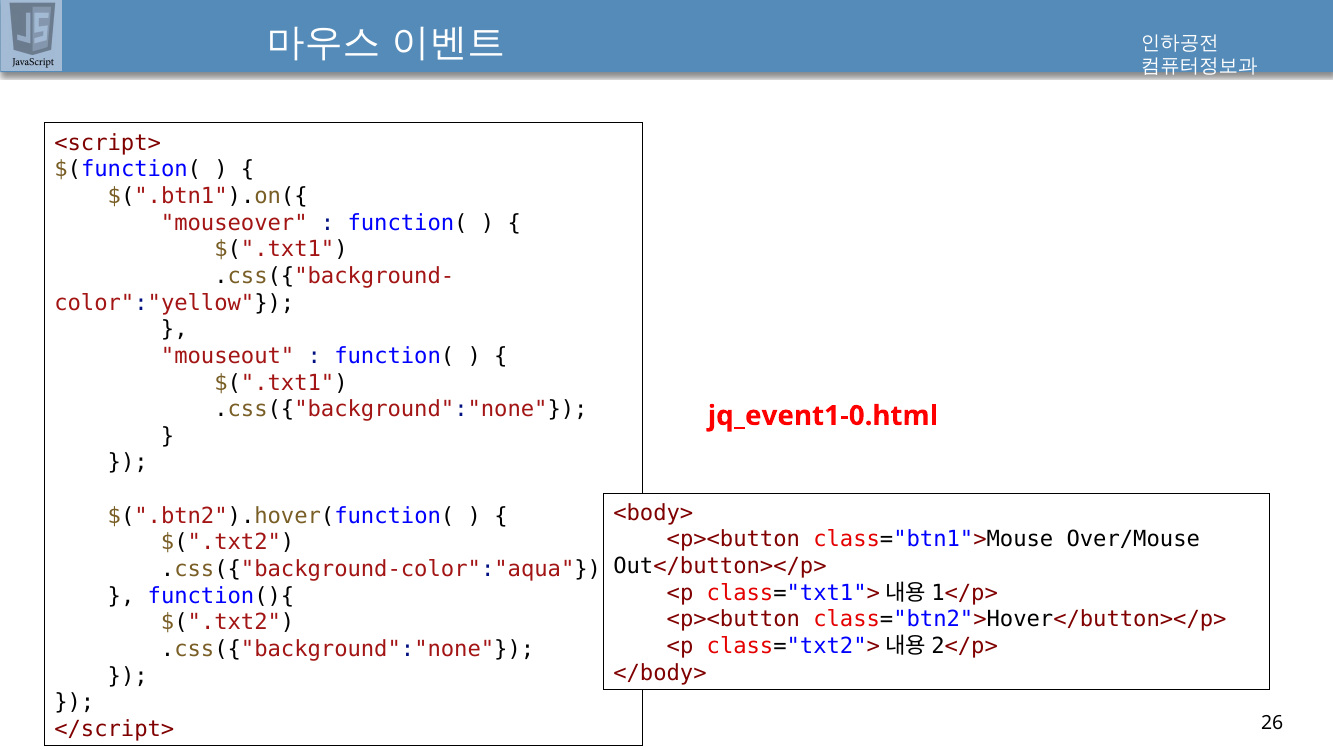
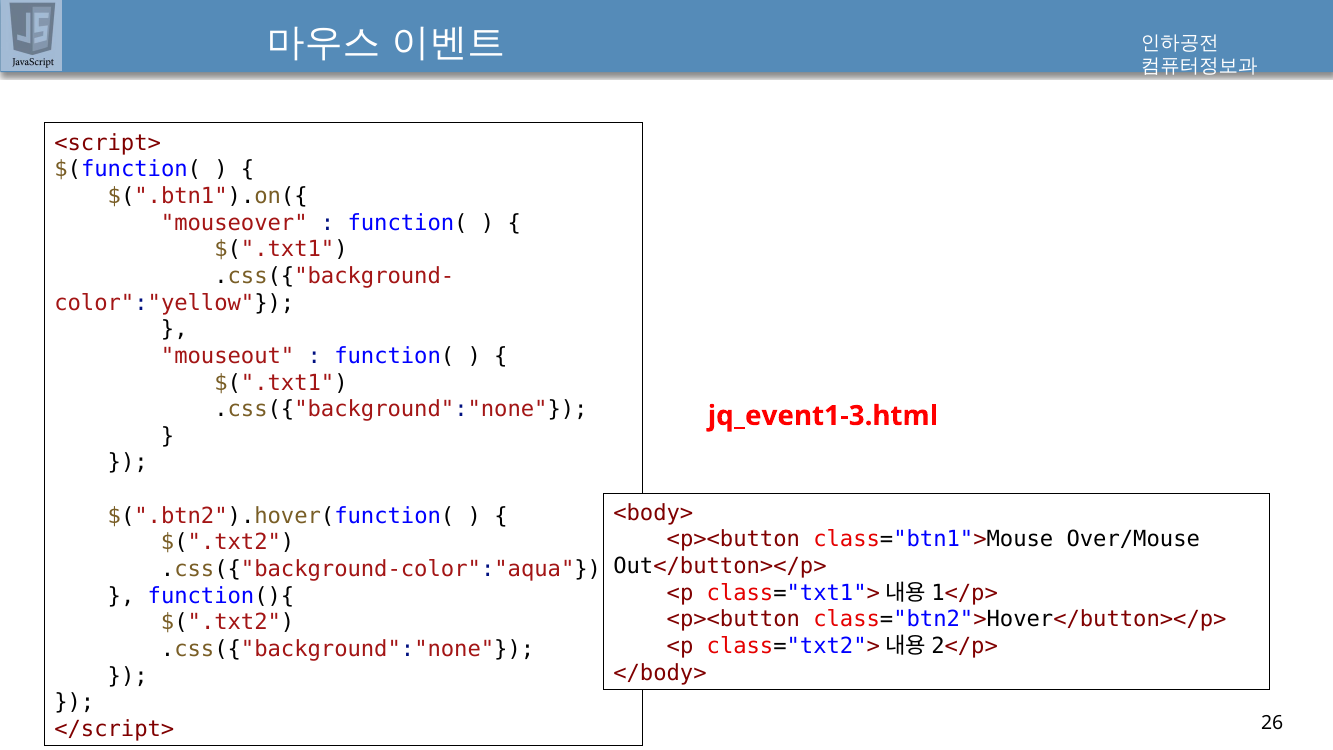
jq_event1-0.html: jq_event1-0.html -> jq_event1-3.html
